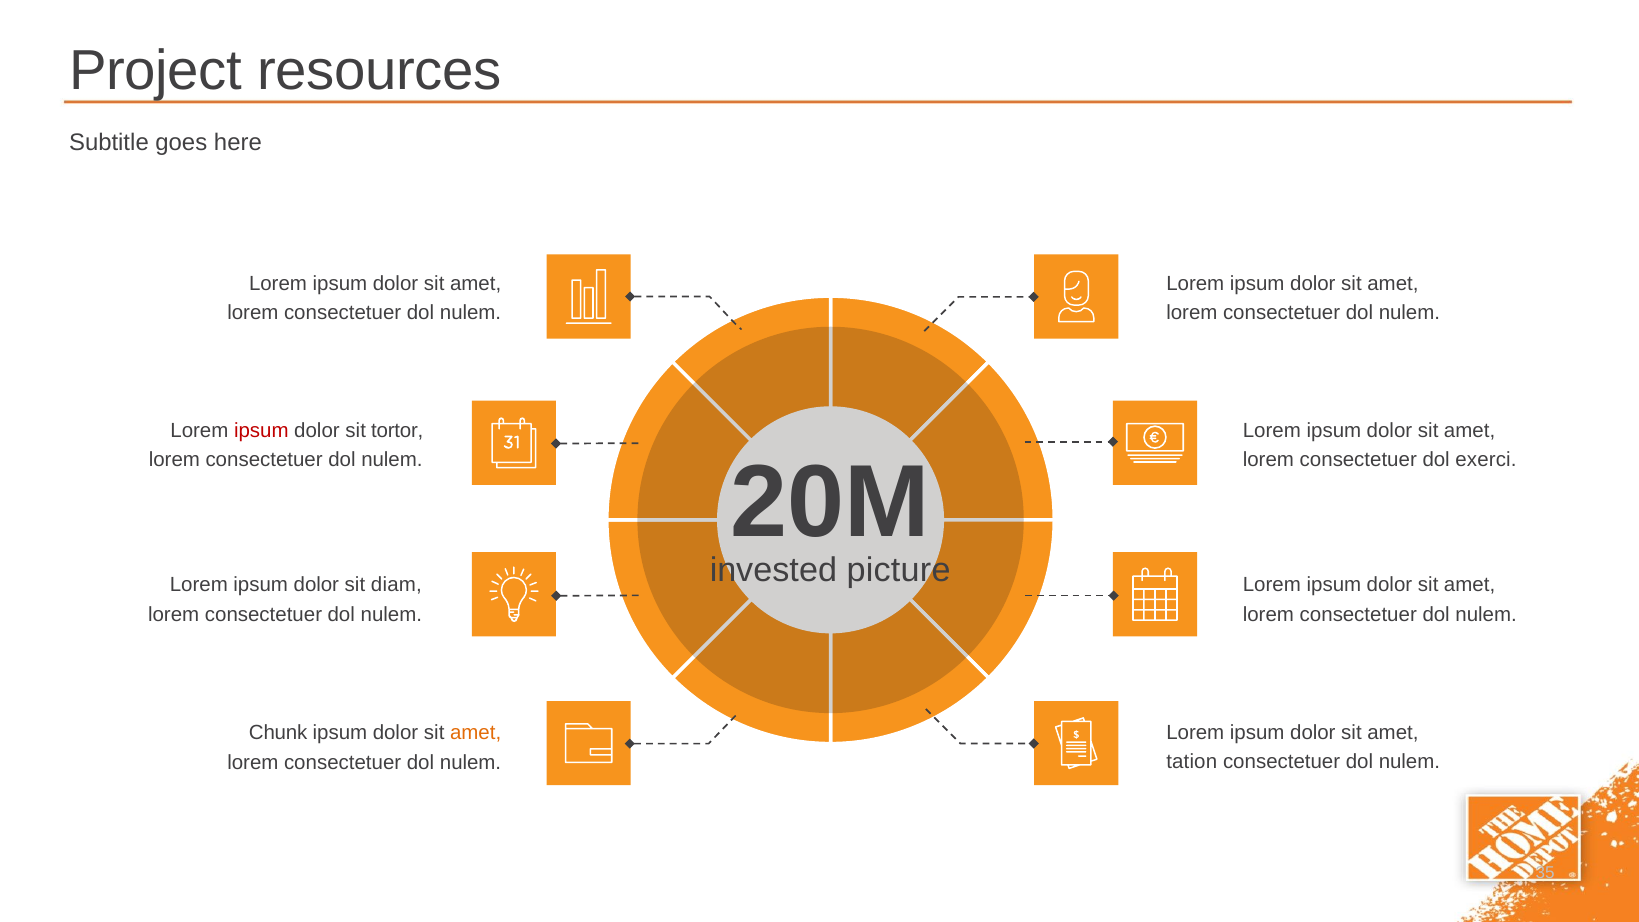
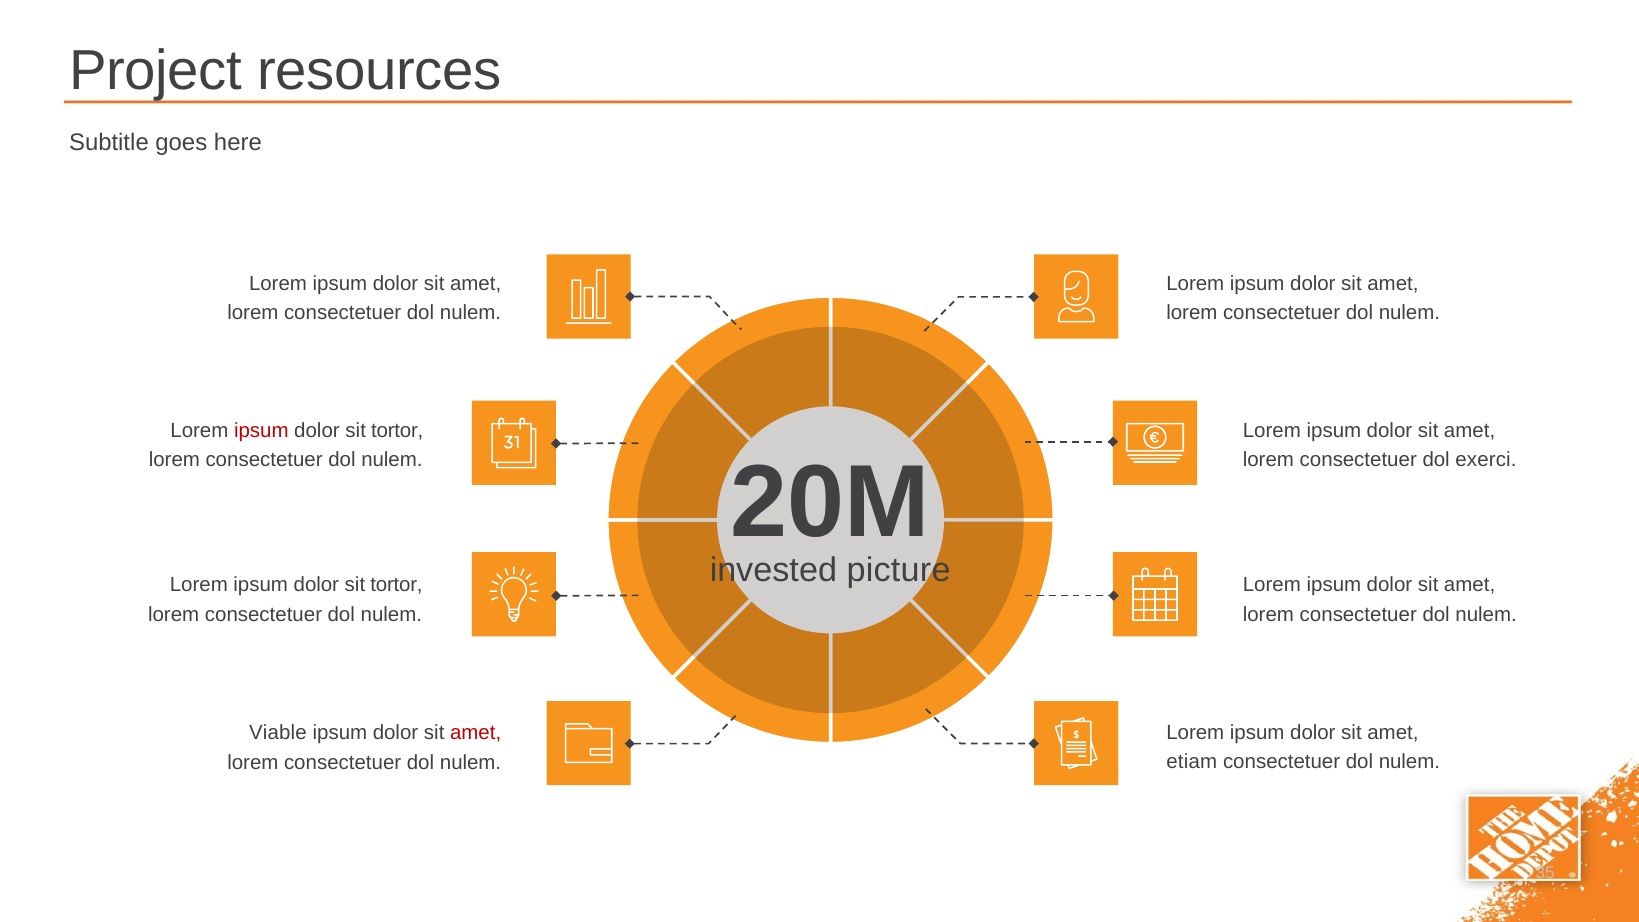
diam at (396, 585): diam -> tortor
Chunk: Chunk -> Viable
amet at (476, 733) colour: orange -> red
tation: tation -> etiam
